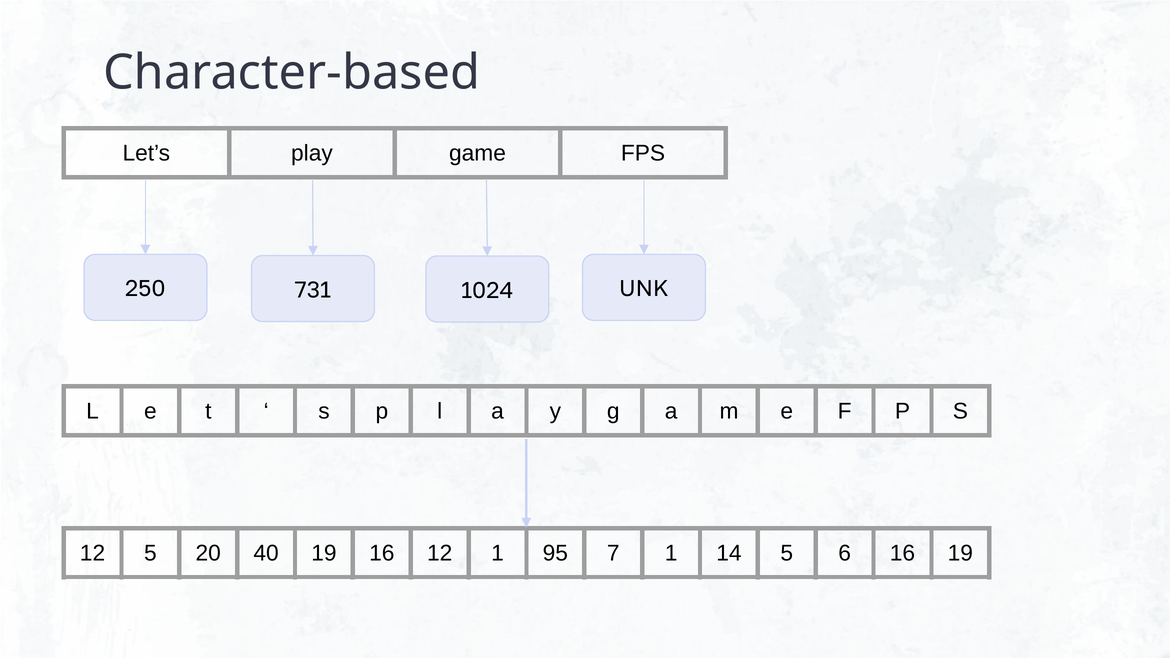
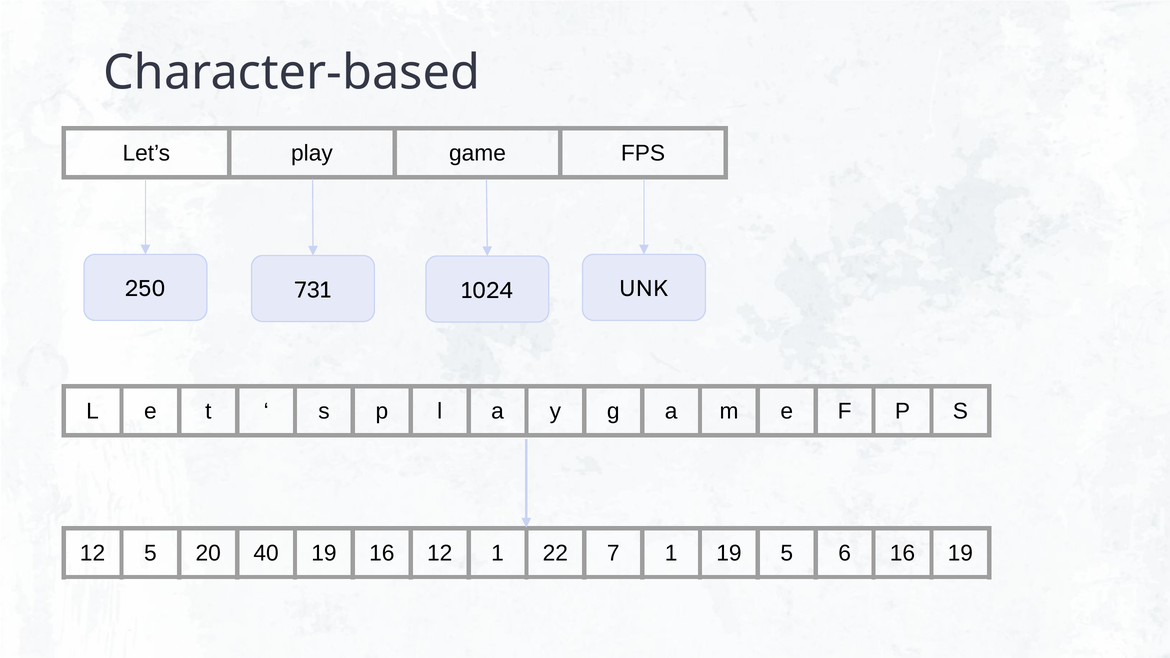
95: 95 -> 22
1 14: 14 -> 19
